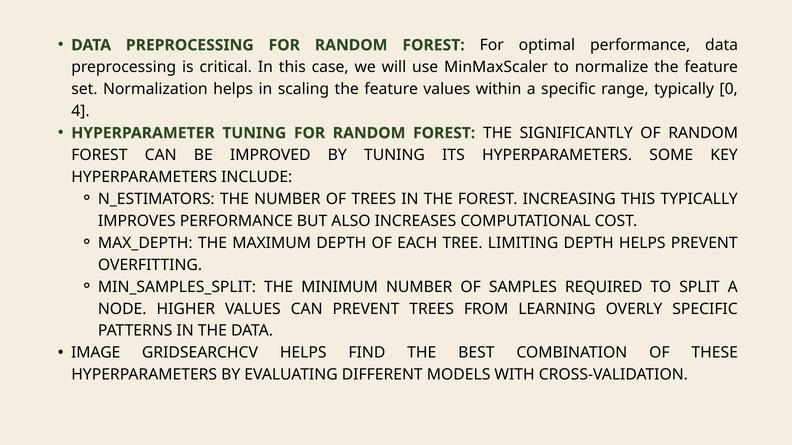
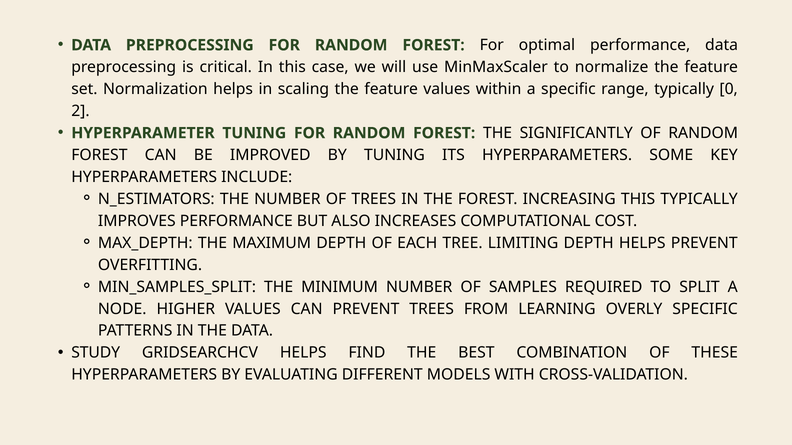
4: 4 -> 2
IMAGE: IMAGE -> STUDY
